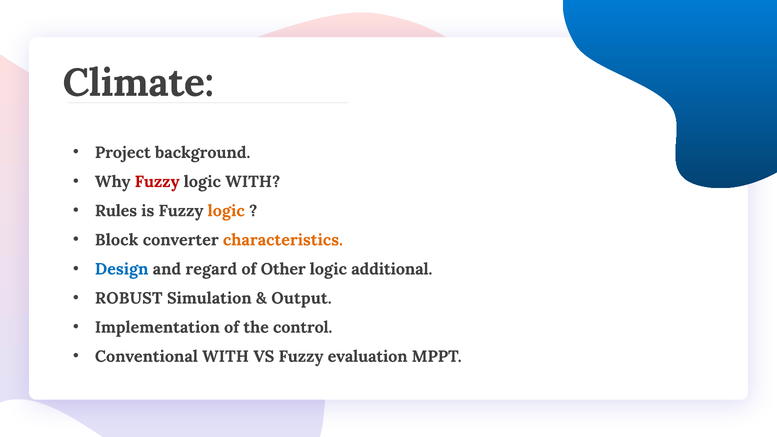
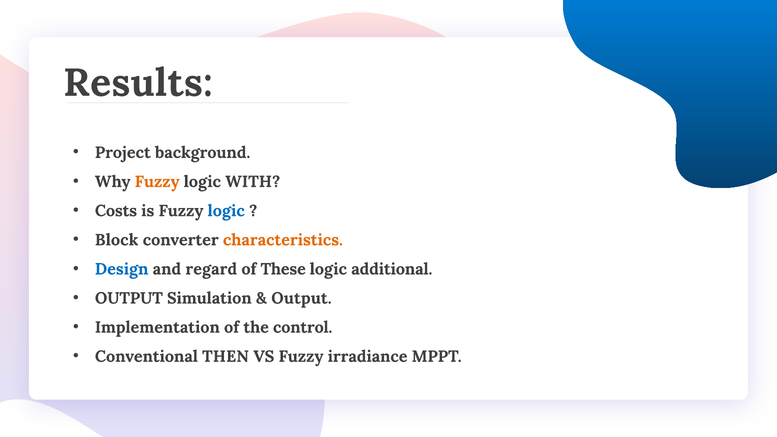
Climate: Climate -> Results
Fuzzy at (157, 182) colour: red -> orange
Rules: Rules -> Costs
logic at (226, 211) colour: orange -> blue
Other: Other -> These
ROBUST at (129, 298): ROBUST -> OUTPUT
Conventional WITH: WITH -> THEN
evaluation: evaluation -> irradiance
